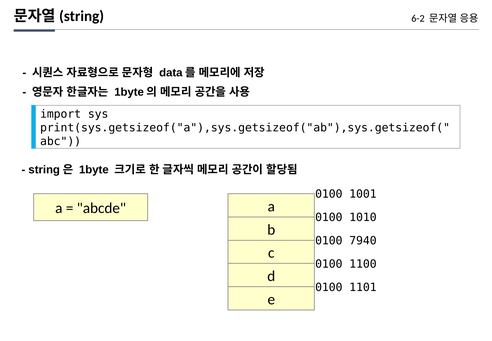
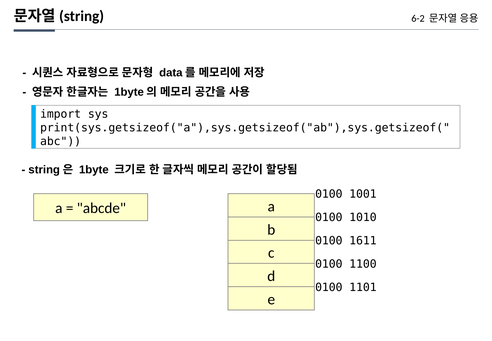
7940: 7940 -> 1611
